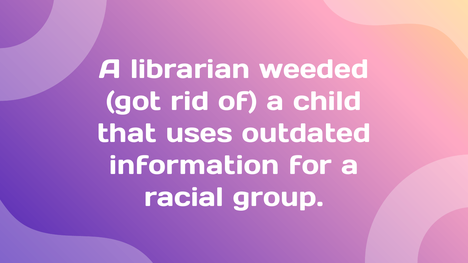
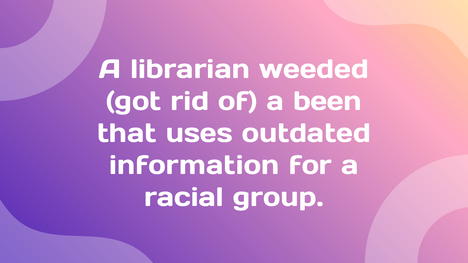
child: child -> been
